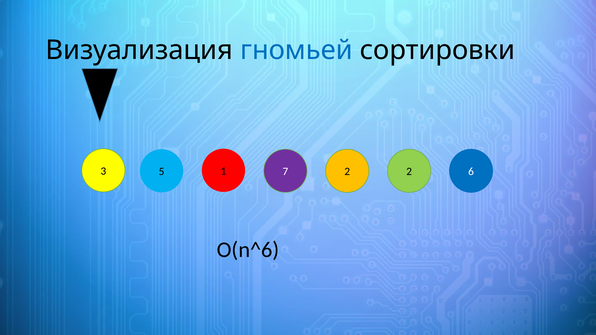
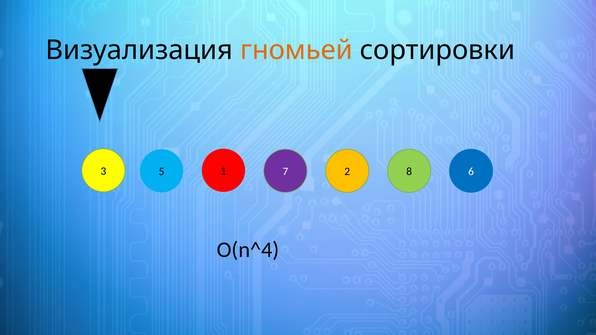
гномьей colour: blue -> orange
2 2: 2 -> 8
O(n^6: O(n^6 -> O(n^4
